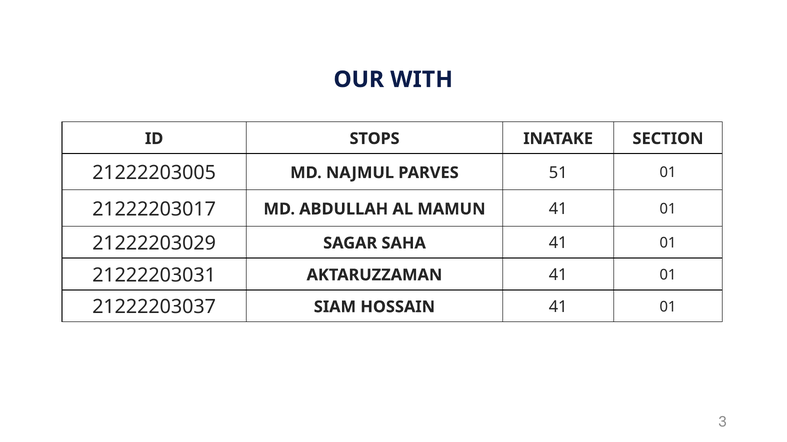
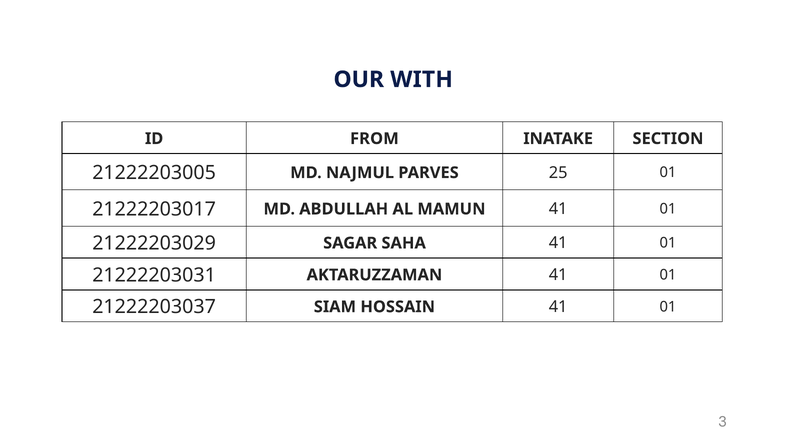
STOPS: STOPS -> FROM
51: 51 -> 25
